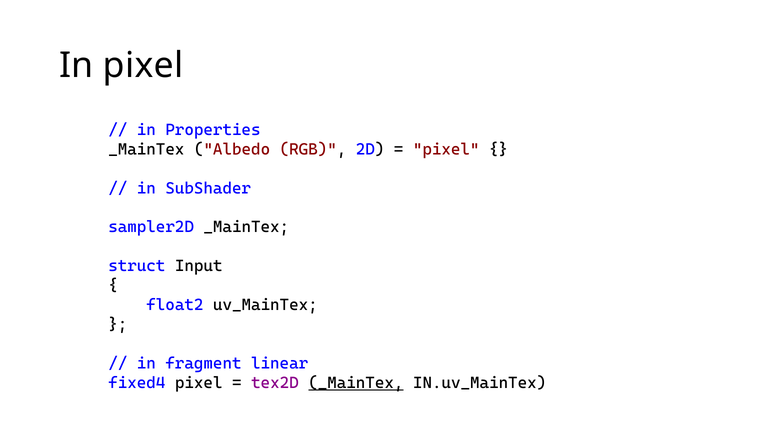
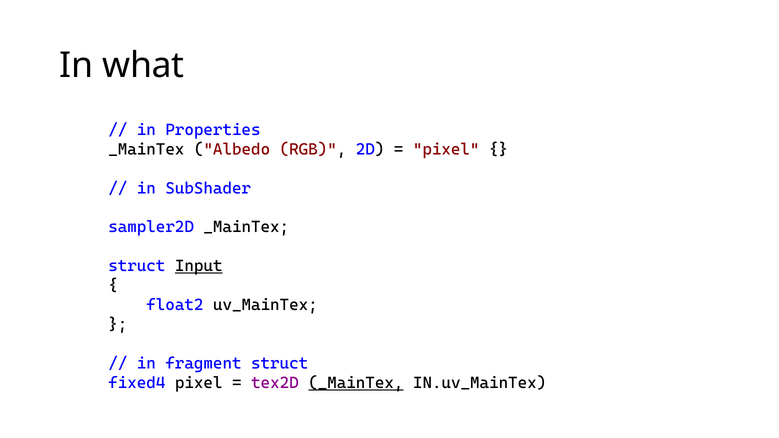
In pixel: pixel -> what
Input underline: none -> present
fragment linear: linear -> struct
